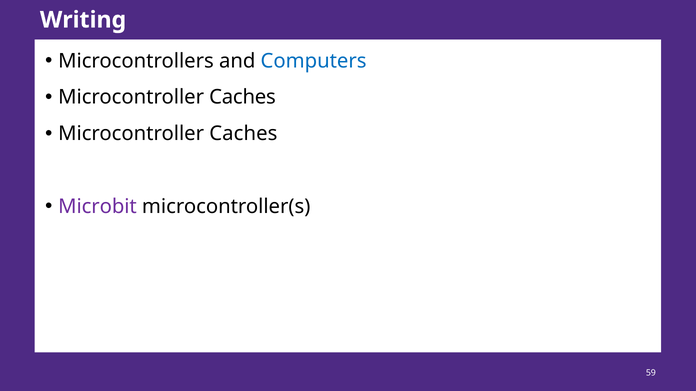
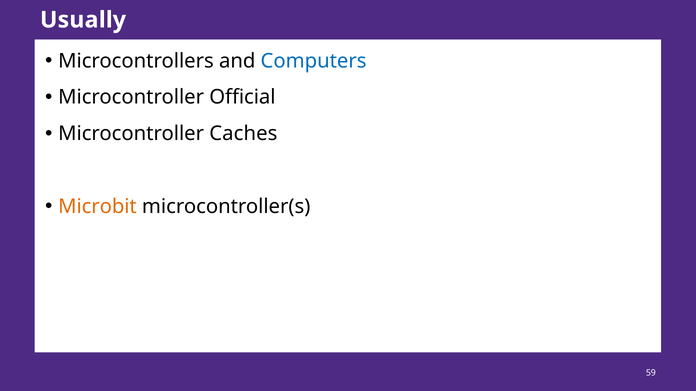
Writing: Writing -> Usually
Caches at (242, 97): Caches -> Official
Microbit colour: purple -> orange
